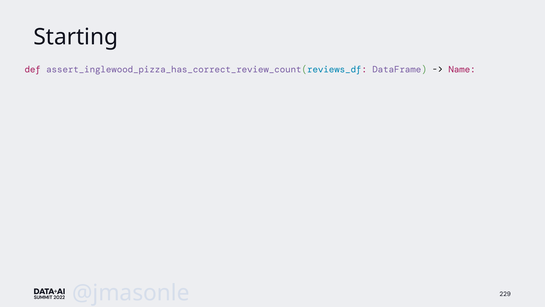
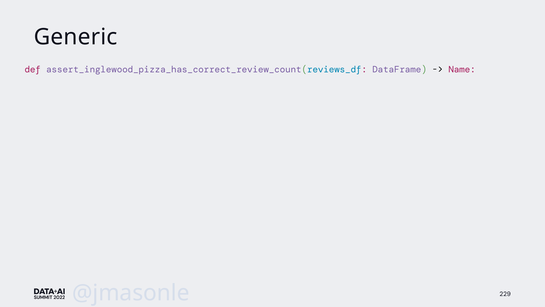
Starting: Starting -> Generic
